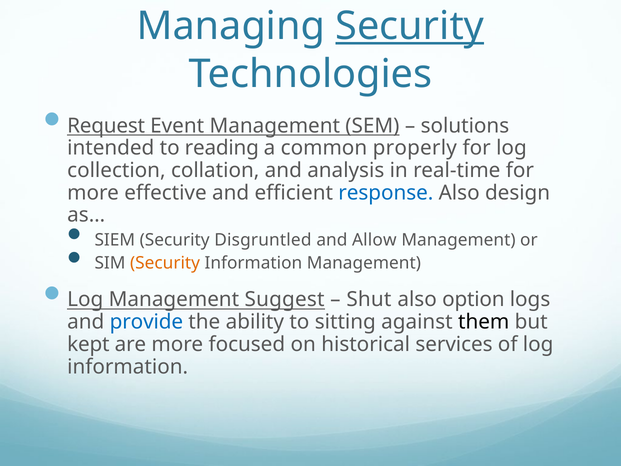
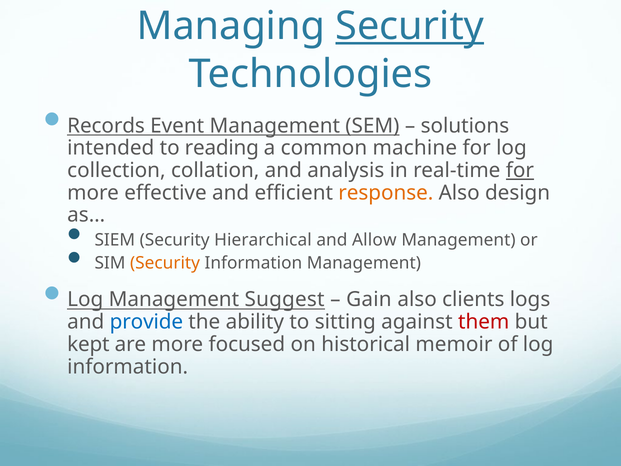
Request: Request -> Records
properly: properly -> machine
for at (520, 170) underline: none -> present
response colour: blue -> orange
Disgruntled: Disgruntled -> Hierarchical
Shut: Shut -> Gain
option: option -> clients
them colour: black -> red
services: services -> memoir
